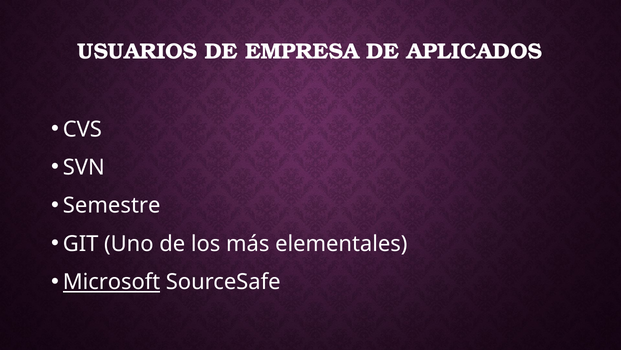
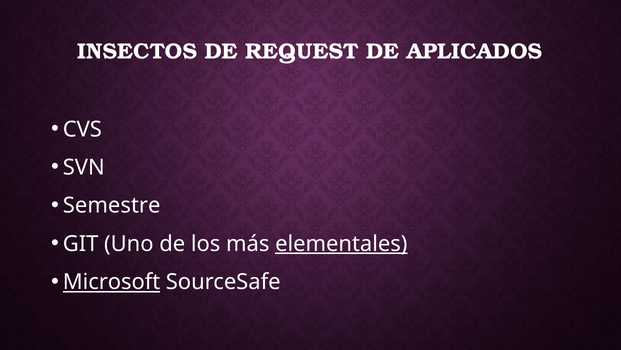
USUARIOS: USUARIOS -> INSECTOS
EMPRESA: EMPRESA -> REQUEST
elementales underline: none -> present
